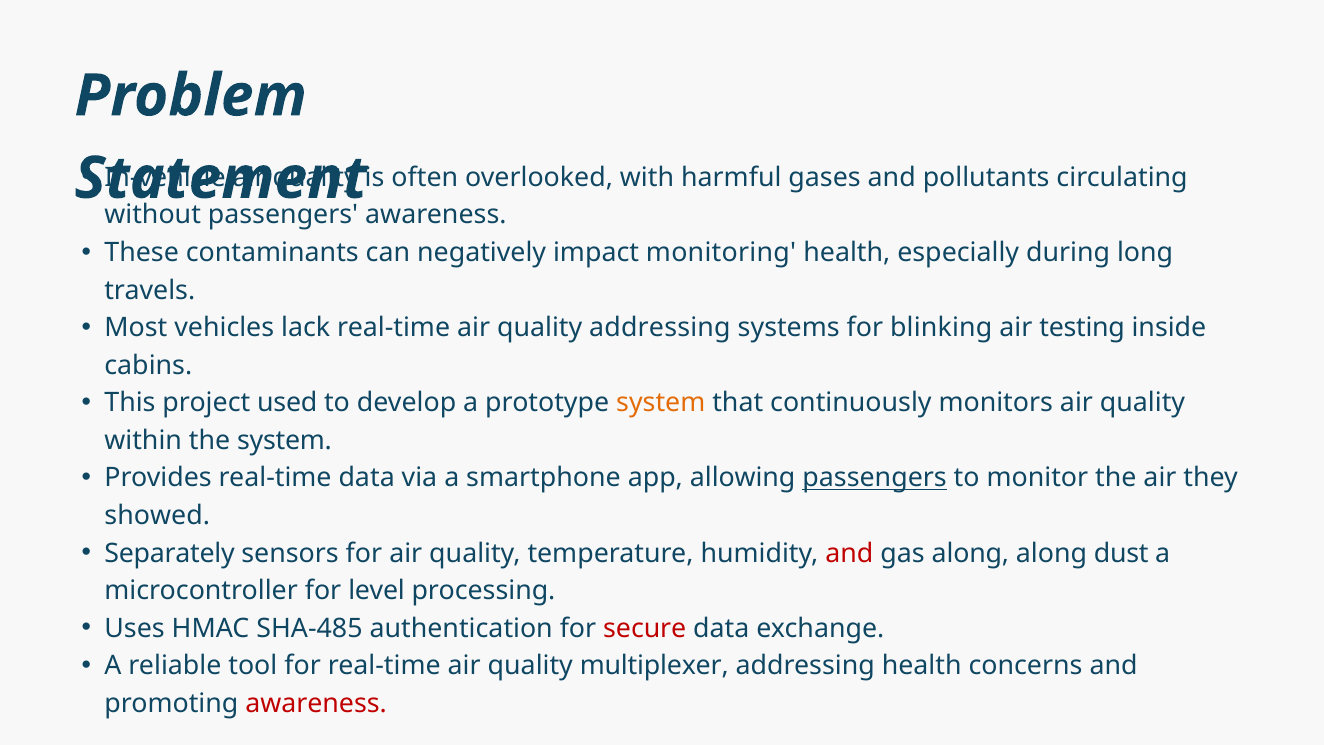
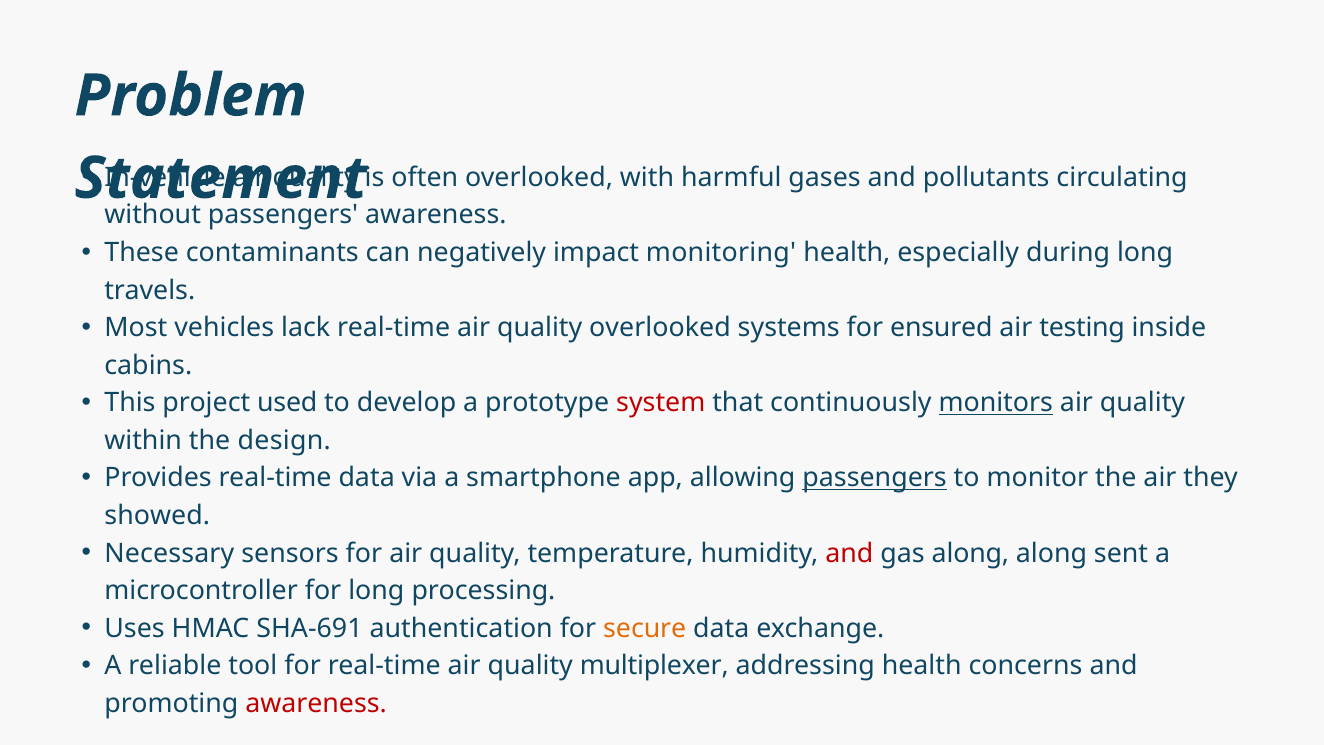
quality addressing: addressing -> overlooked
blinking: blinking -> ensured
system at (661, 403) colour: orange -> red
monitors underline: none -> present
the system: system -> design
Separately: Separately -> Necessary
dust: dust -> sent
for level: level -> long
SHA-485: SHA-485 -> SHA-691
secure colour: red -> orange
